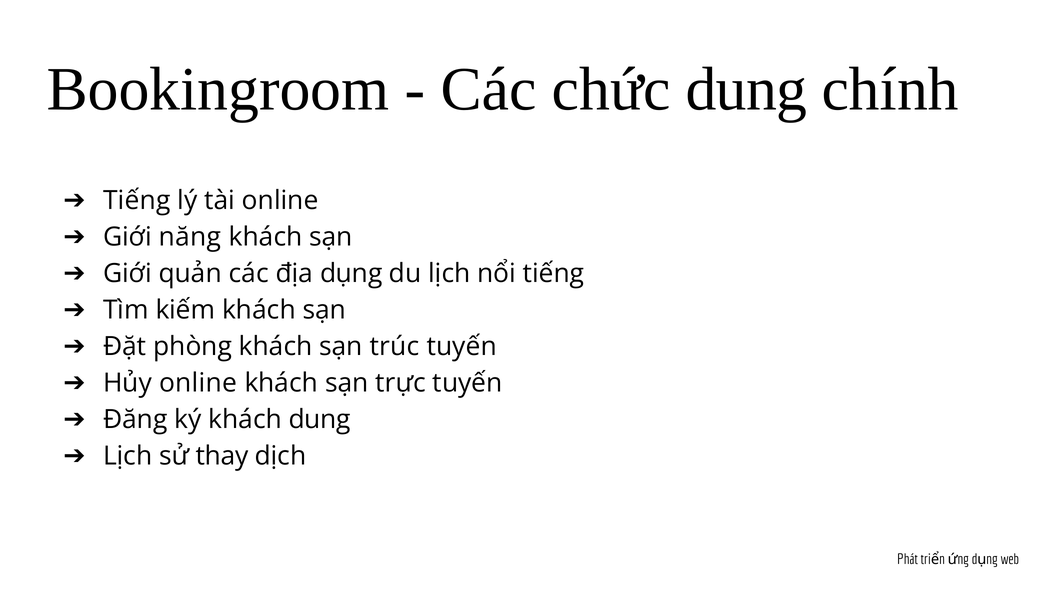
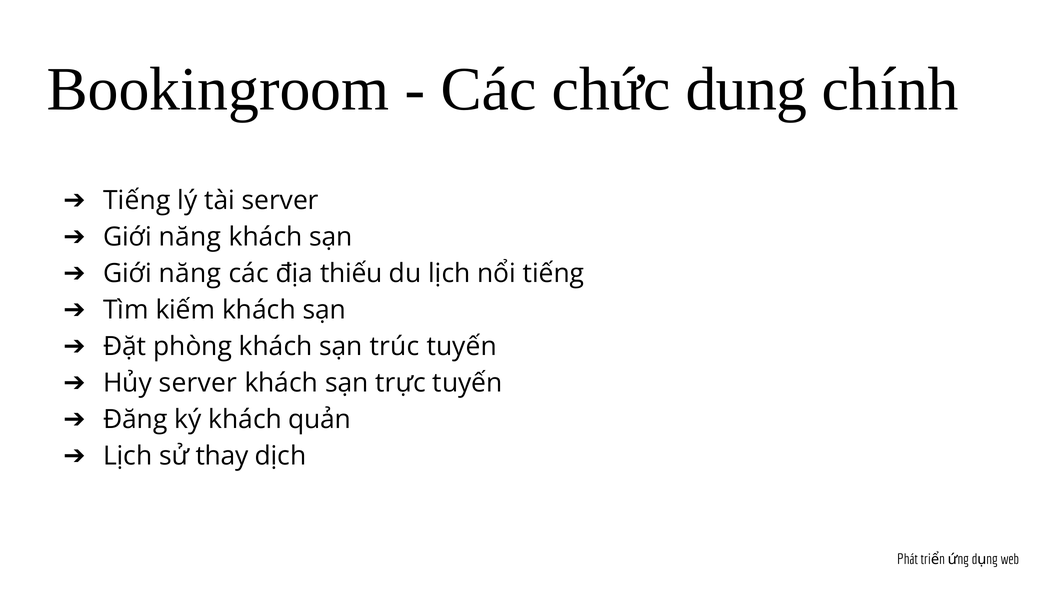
tài online: online -> server
quản at (190, 274): quản -> năng
dụng: dụng -> thiếu
Hủy online: online -> server
khách dung: dung -> quản
